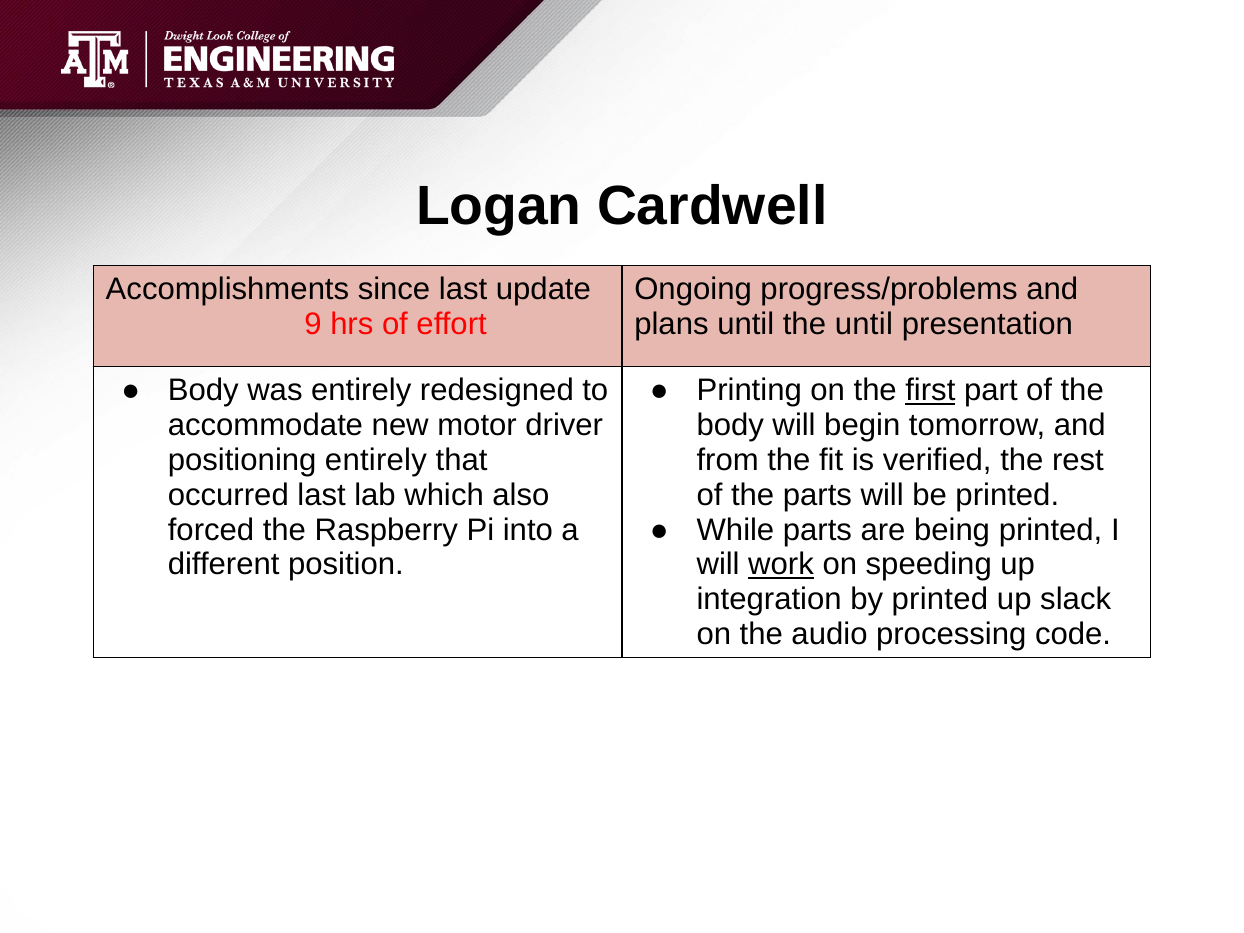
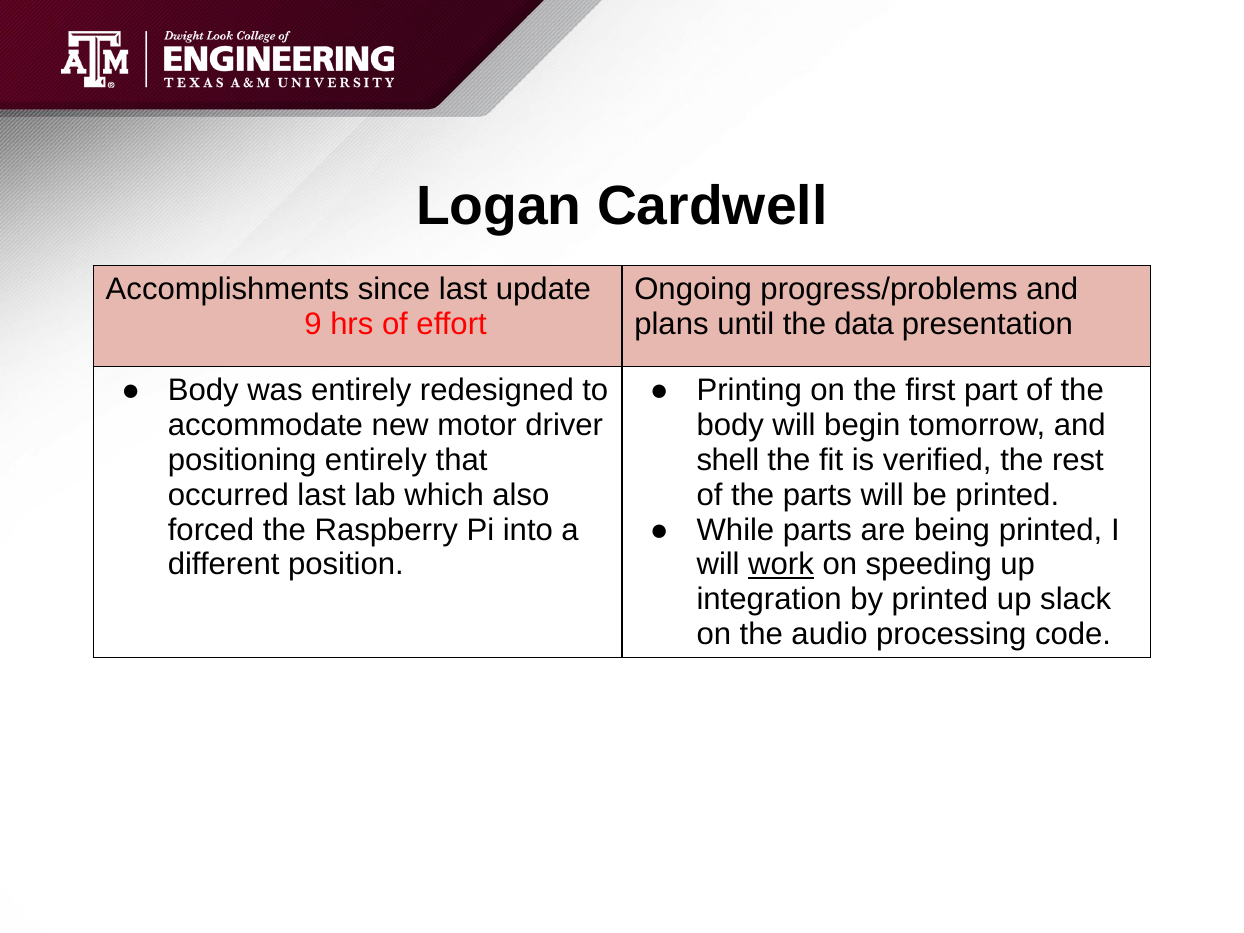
the until: until -> data
first underline: present -> none
from: from -> shell
